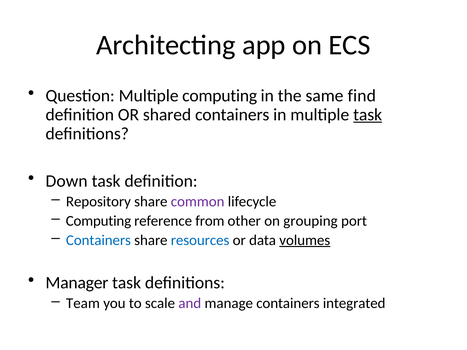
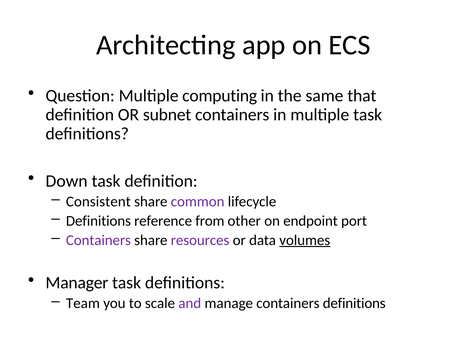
find: find -> that
shared: shared -> subnet
task at (368, 115) underline: present -> none
Repository: Repository -> Consistent
Computing at (98, 221): Computing -> Definitions
grouping: grouping -> endpoint
Containers at (98, 240) colour: blue -> purple
resources colour: blue -> purple
containers integrated: integrated -> definitions
